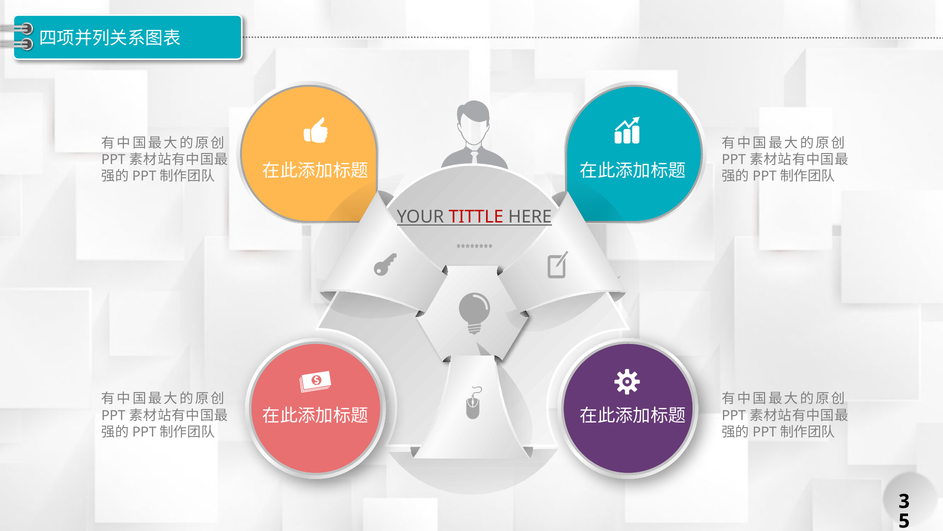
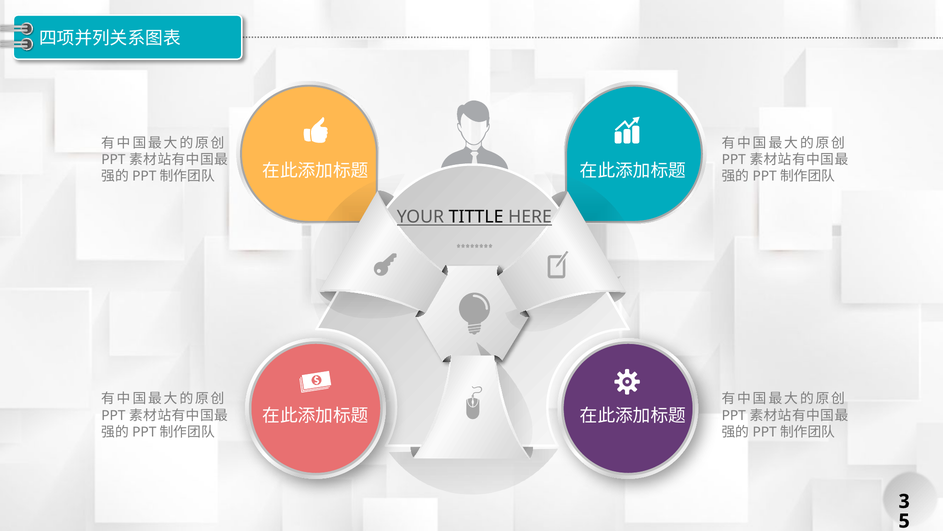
TITTLE colour: red -> black
